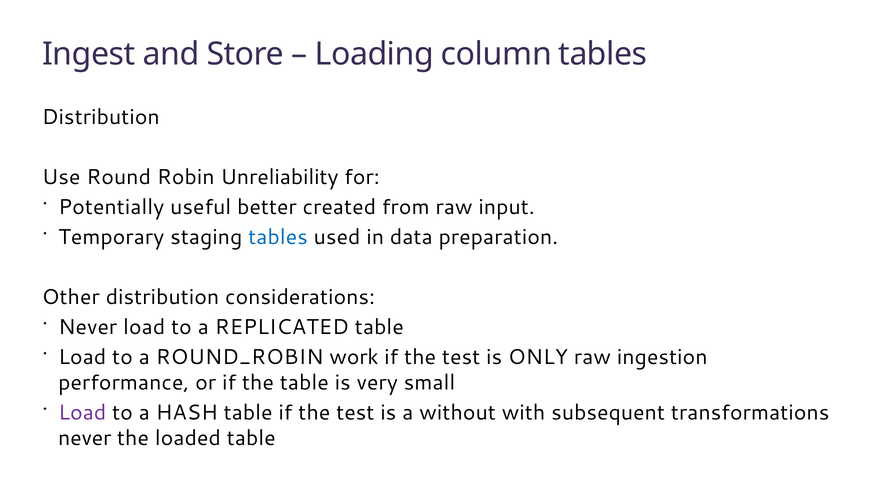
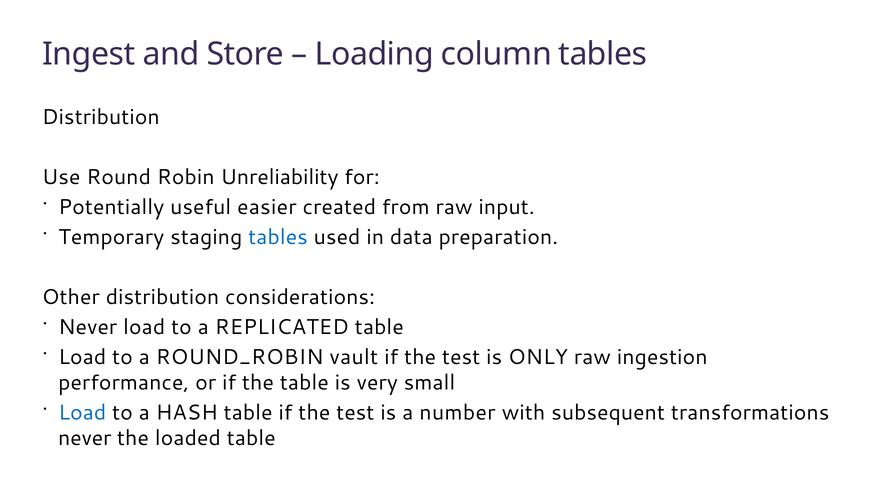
better: better -> easier
work: work -> vault
Load at (82, 413) colour: purple -> blue
without: without -> number
